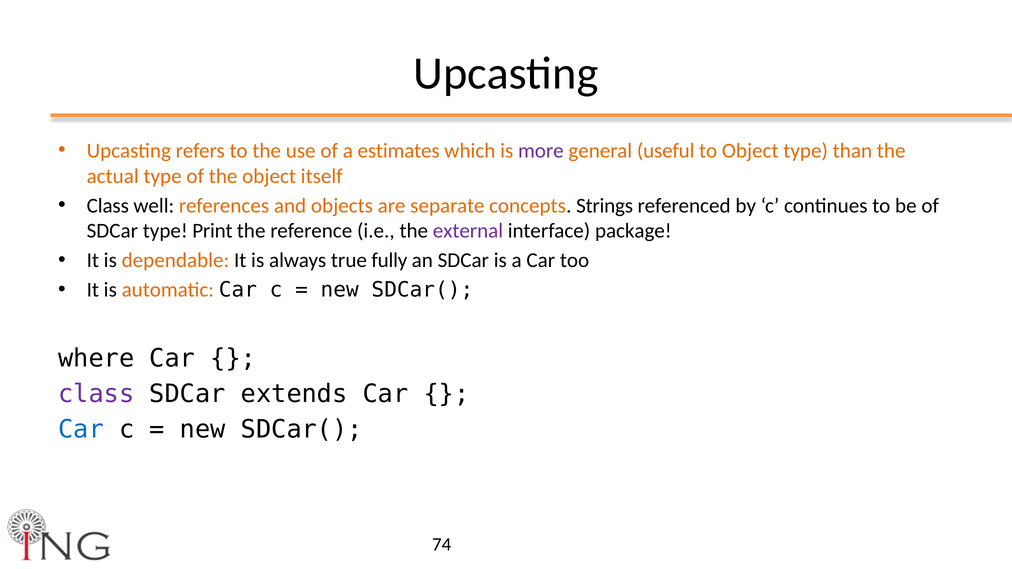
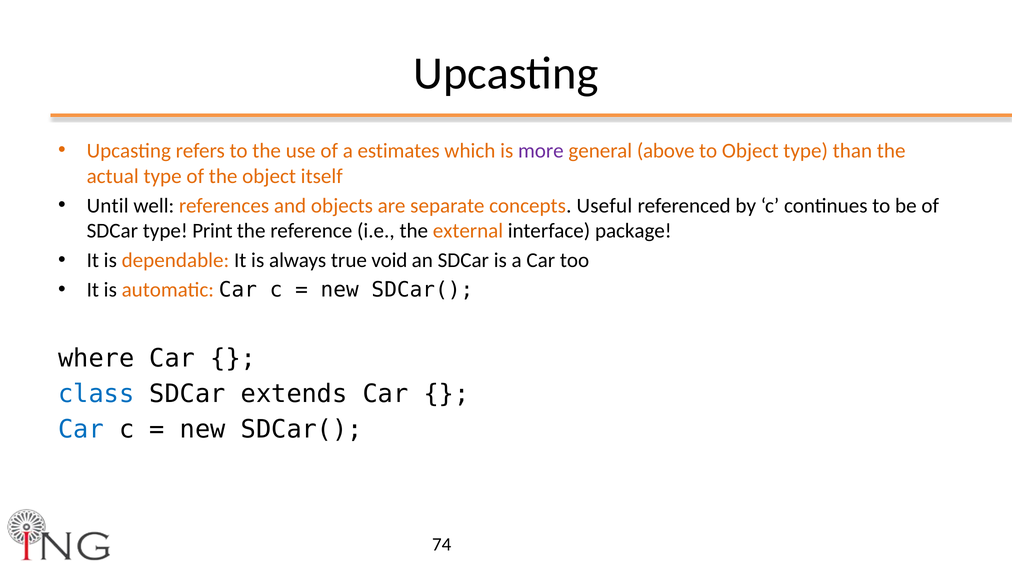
useful: useful -> above
Class at (108, 206): Class -> Until
Strings: Strings -> Useful
external colour: purple -> orange
fully: fully -> void
class at (96, 394) colour: purple -> blue
